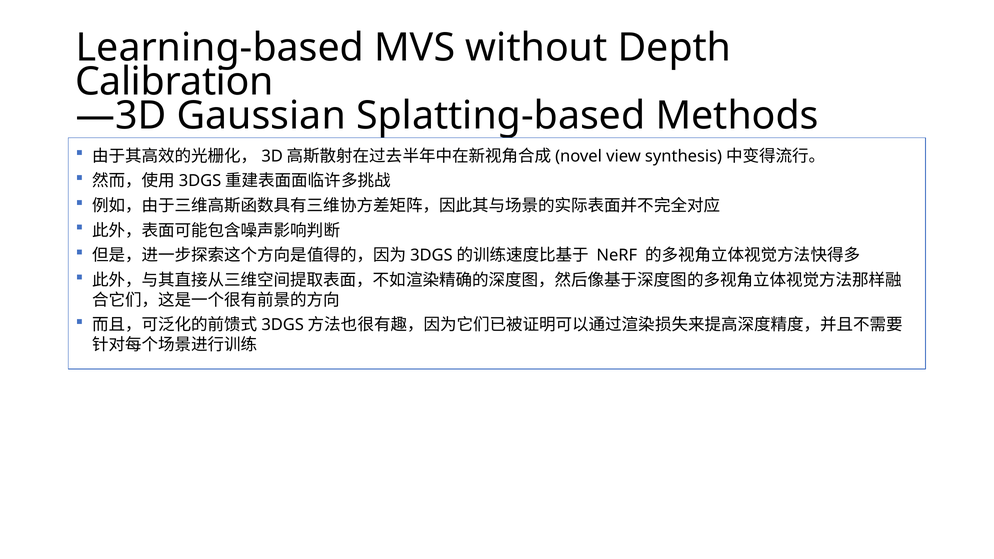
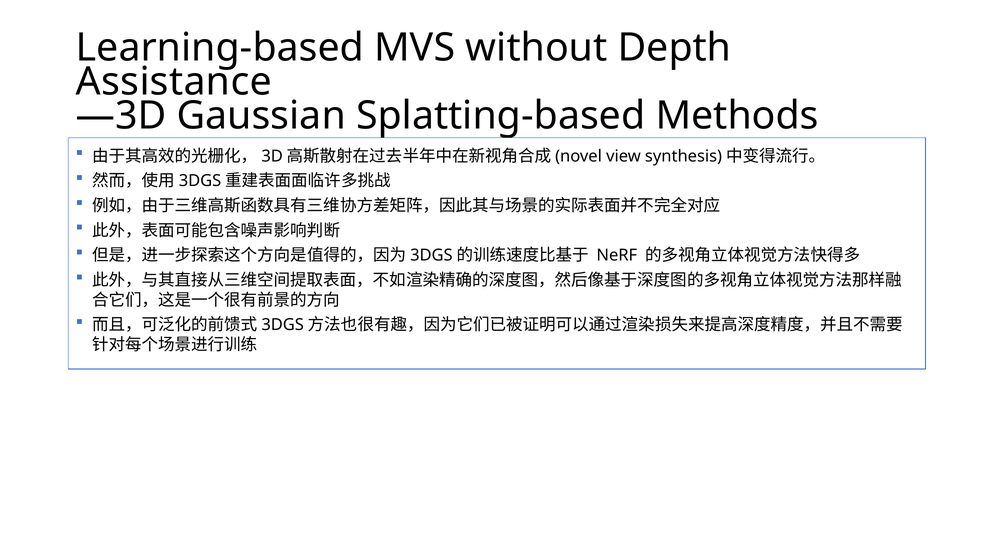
Calibration: Calibration -> Assistance
